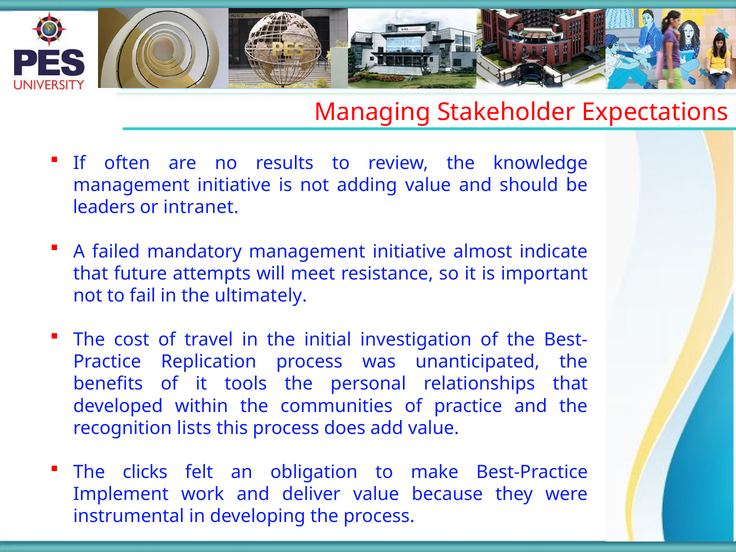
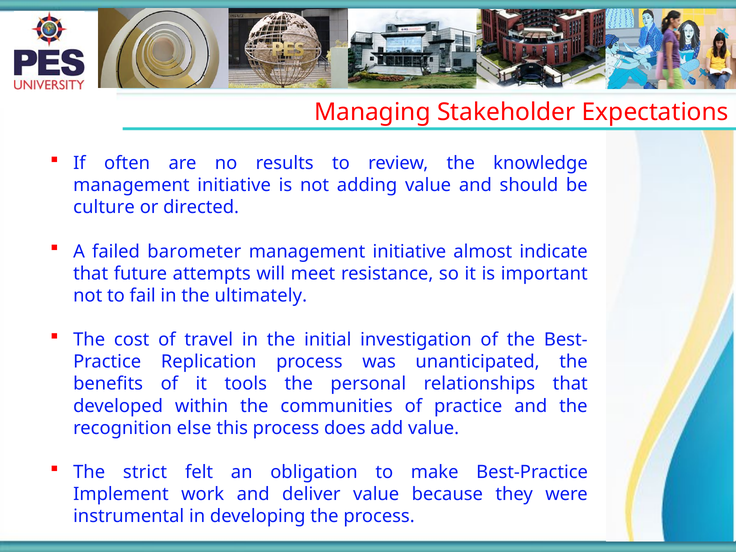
leaders: leaders -> culture
intranet: intranet -> directed
mandatory: mandatory -> barometer
lists: lists -> else
clicks: clicks -> strict
